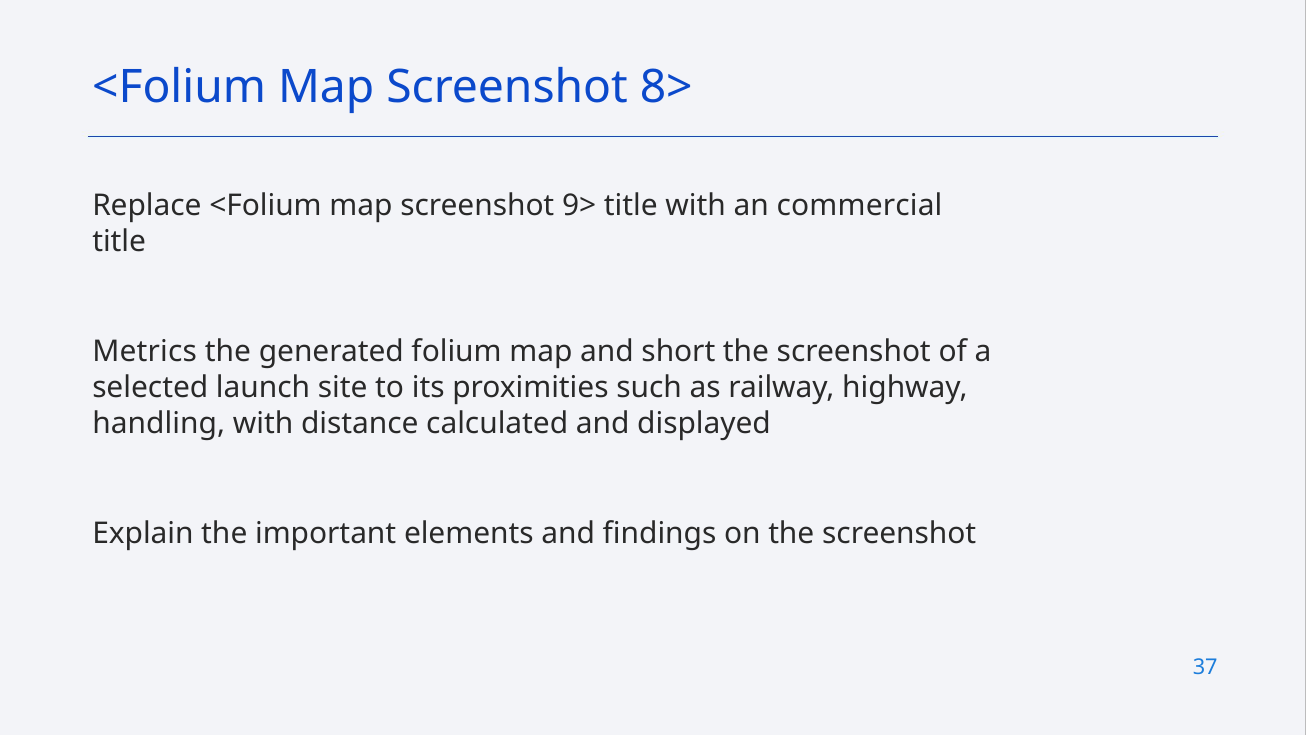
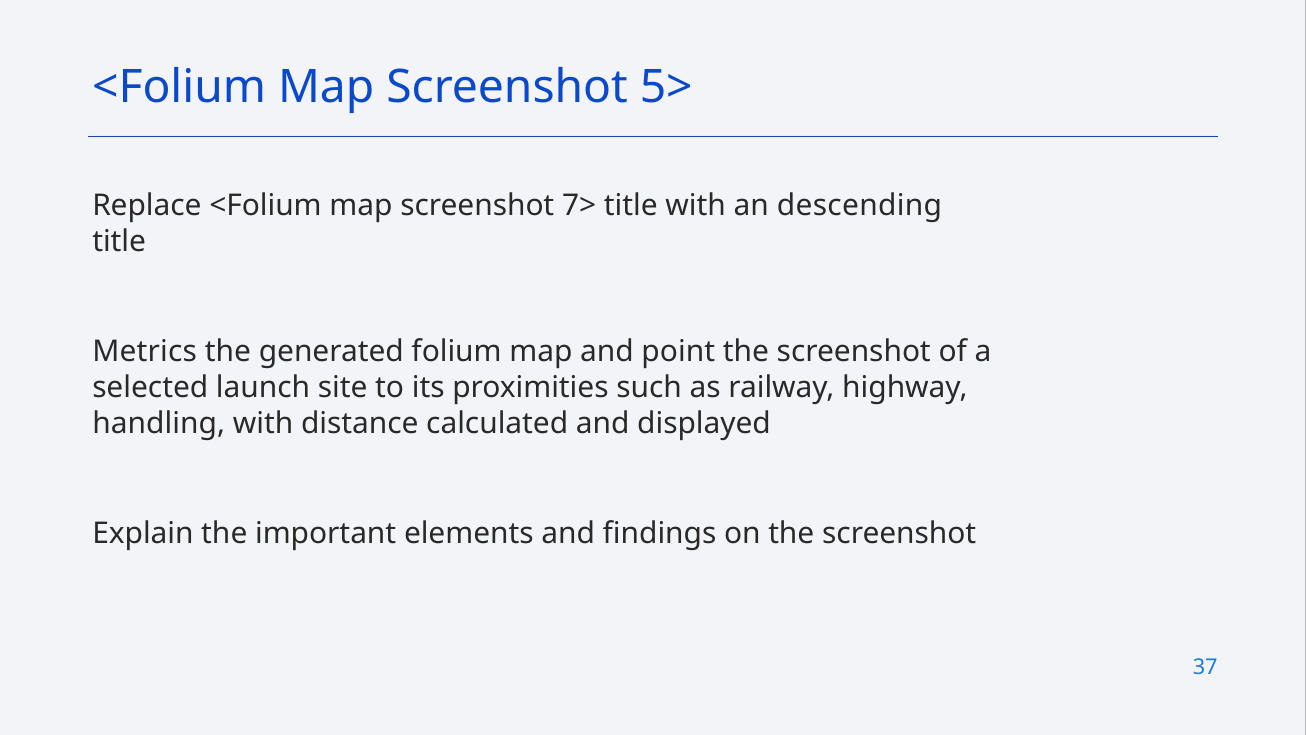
8>: 8> -> 5>
9>: 9> -> 7>
commercial: commercial -> descending
short: short -> point
